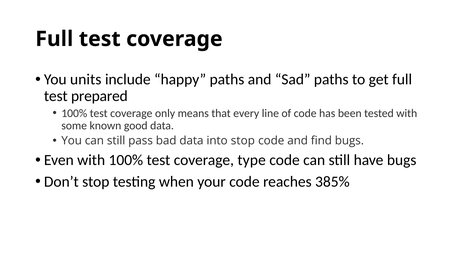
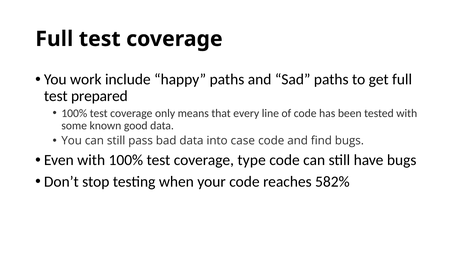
units: units -> work
into stop: stop -> case
385%: 385% -> 582%
